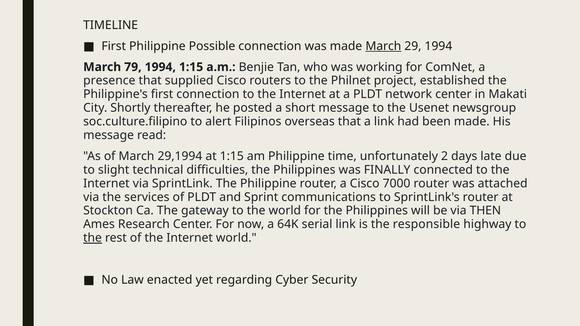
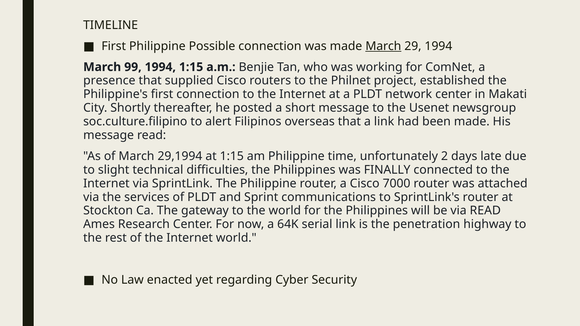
79: 79 -> 99
via THEN: THEN -> READ
responsible: responsible -> penetration
the at (93, 238) underline: present -> none
